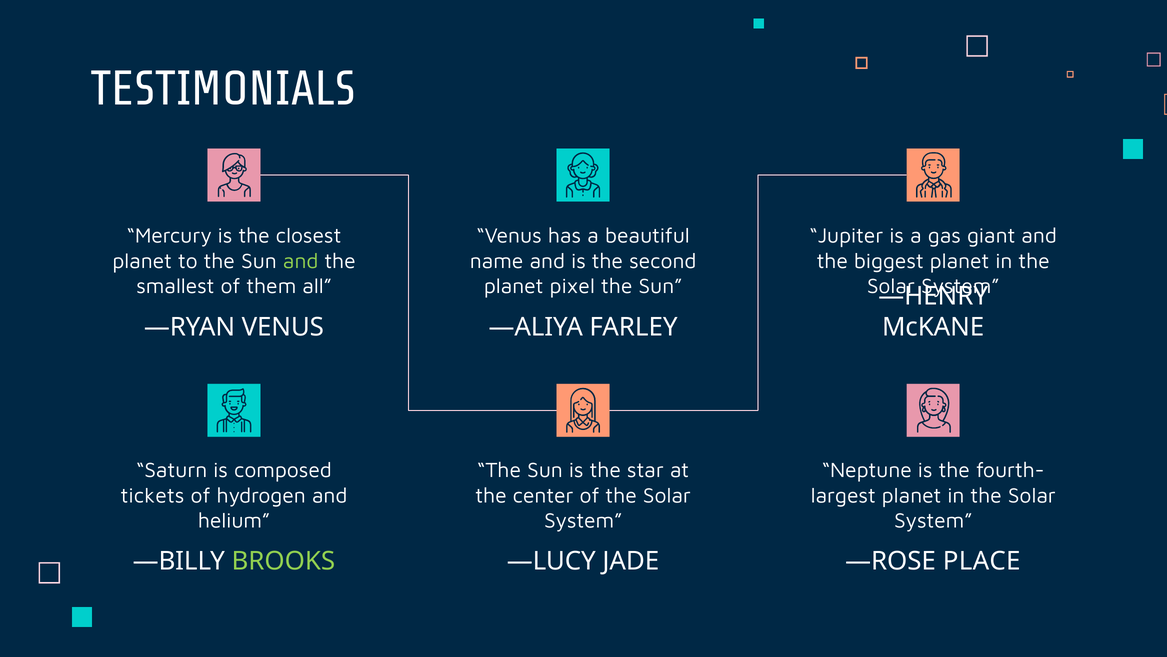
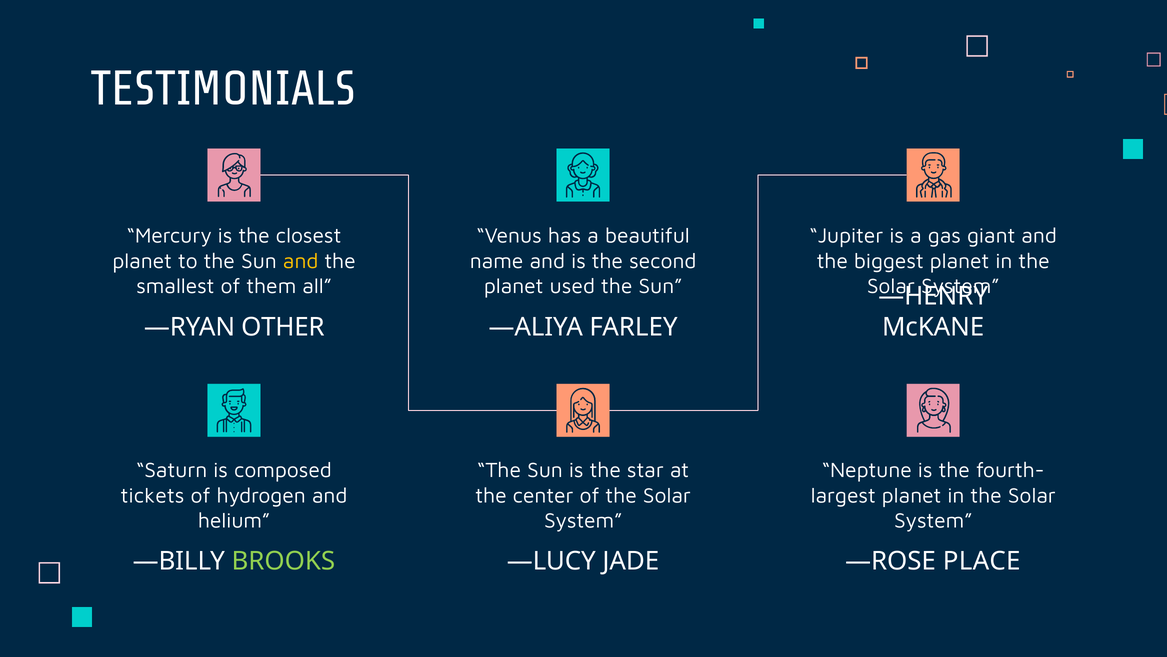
and at (301, 261) colour: light green -> yellow
pixel: pixel -> used
—RYAN VENUS: VENUS -> OTHER
